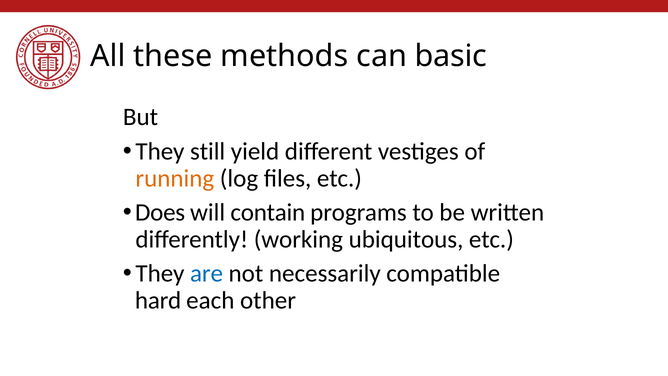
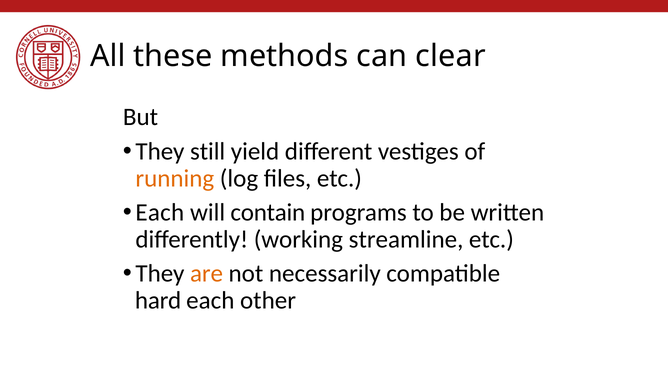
basic: basic -> clear
Does at (160, 212): Does -> Each
ubiquitous: ubiquitous -> streamline
are colour: blue -> orange
